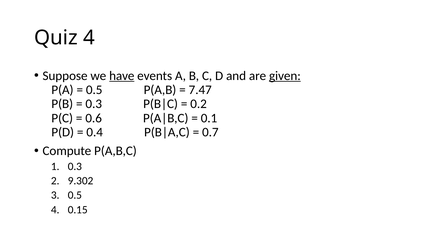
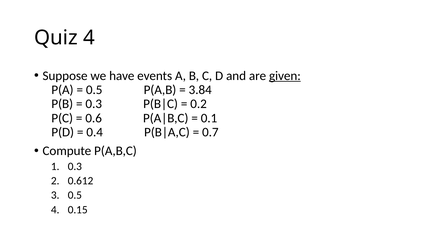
have underline: present -> none
7.47: 7.47 -> 3.84
9.302: 9.302 -> 0.612
